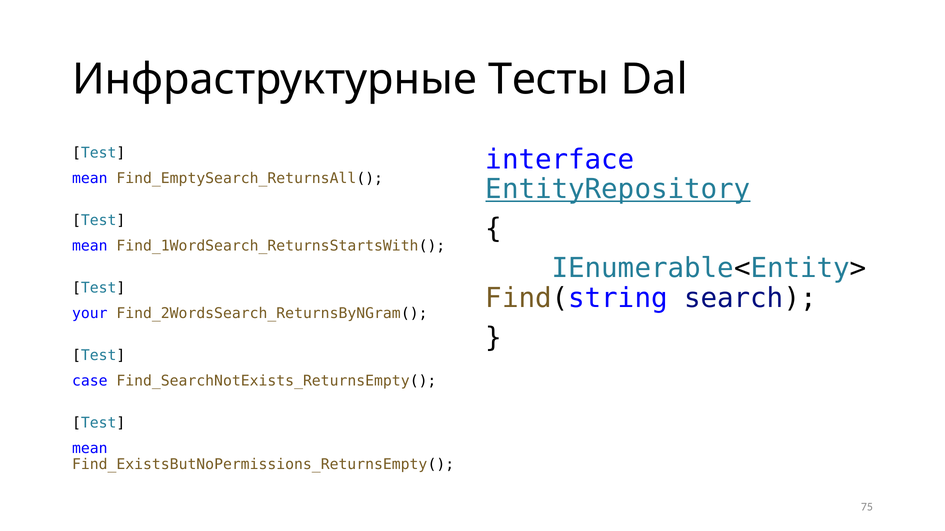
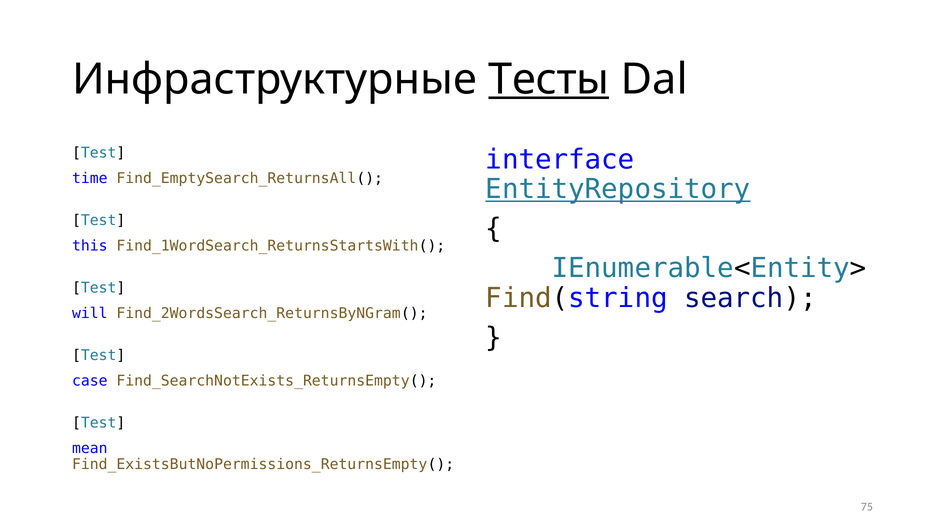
Тесты underline: none -> present
mean at (90, 179): mean -> time
mean at (90, 246): mean -> this
your: your -> will
